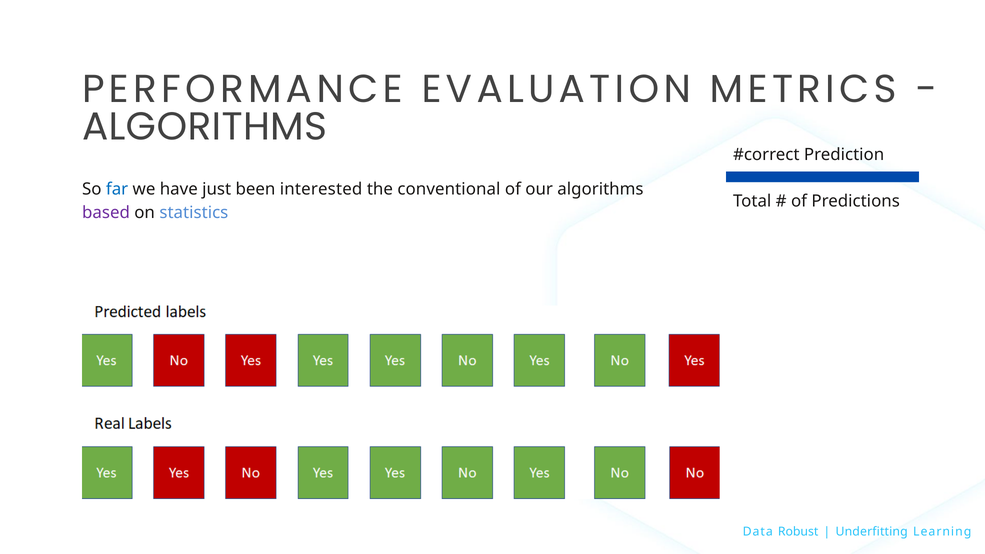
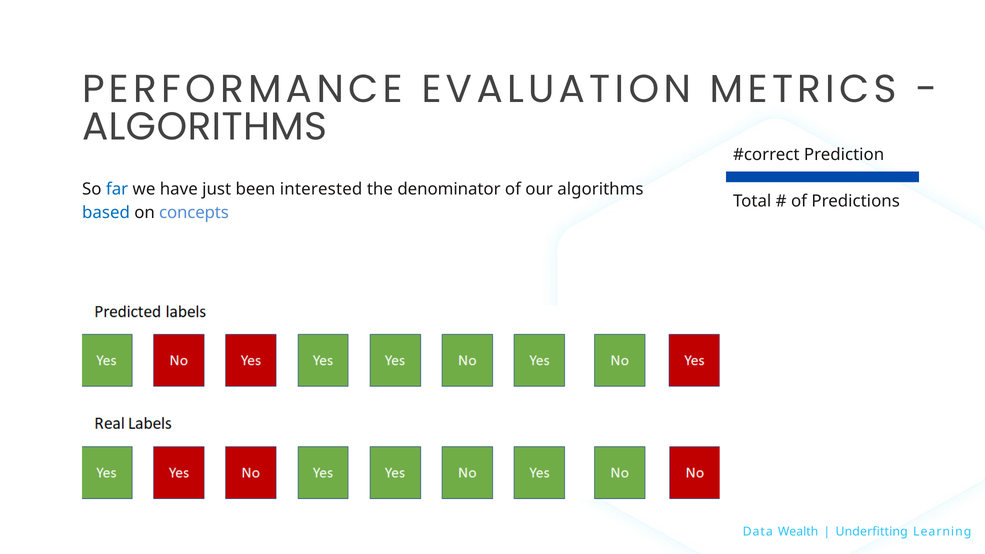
conventional: conventional -> denominator
based colour: purple -> blue
statistics: statistics -> concepts
Robust: Robust -> Wealth
